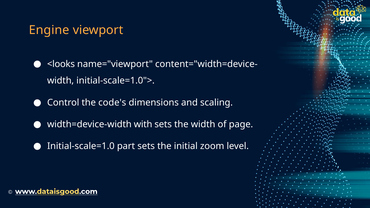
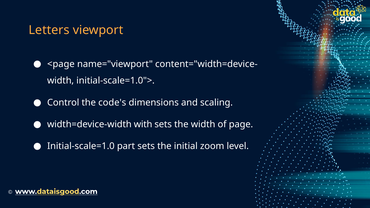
Engine: Engine -> Letters
<looks: <looks -> <page
